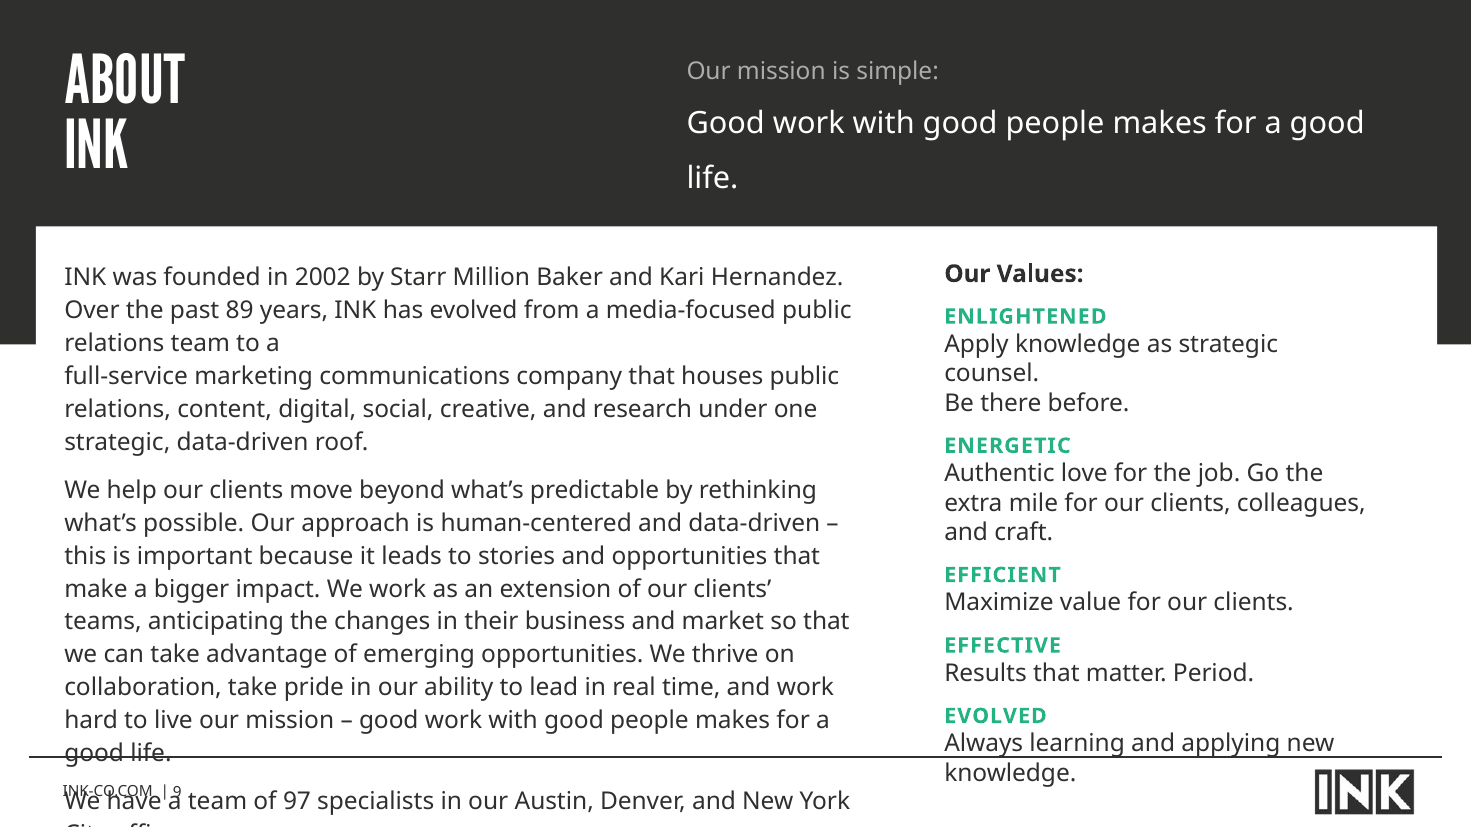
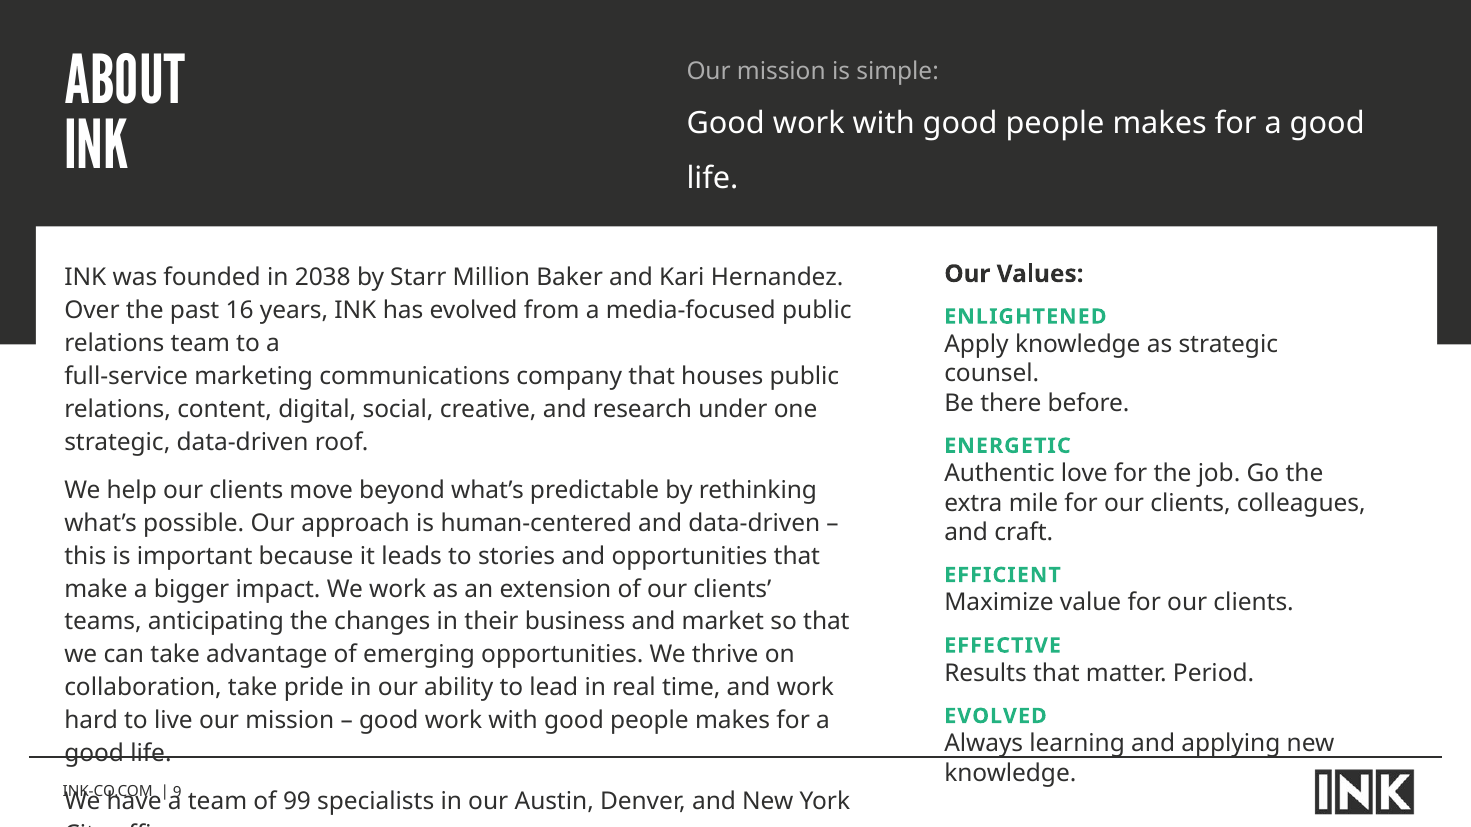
2002: 2002 -> 2038
89: 89 -> 16
97: 97 -> 99
